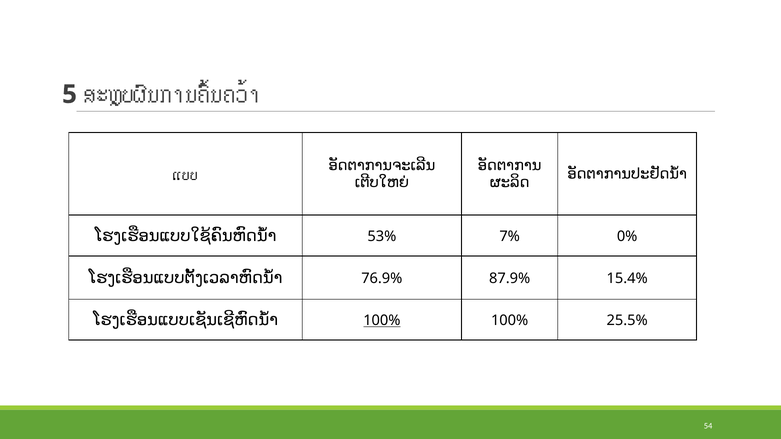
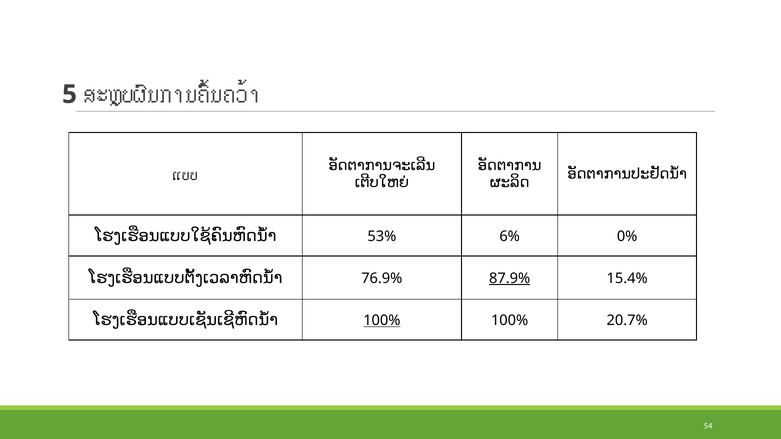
7%: 7% -> 6%
87.9% underline: none -> present
25.5%: 25.5% -> 20.7%
